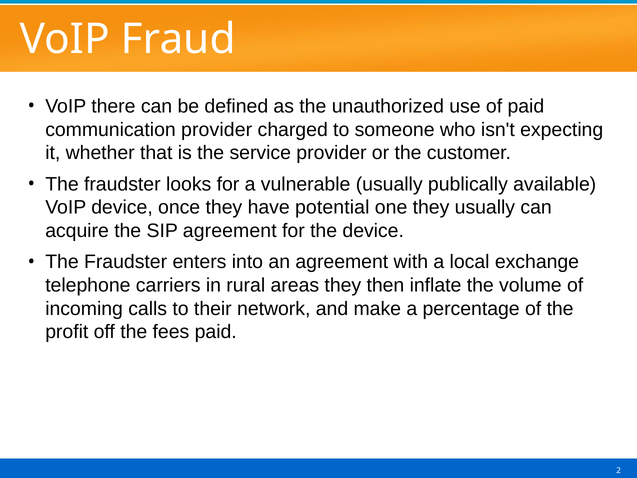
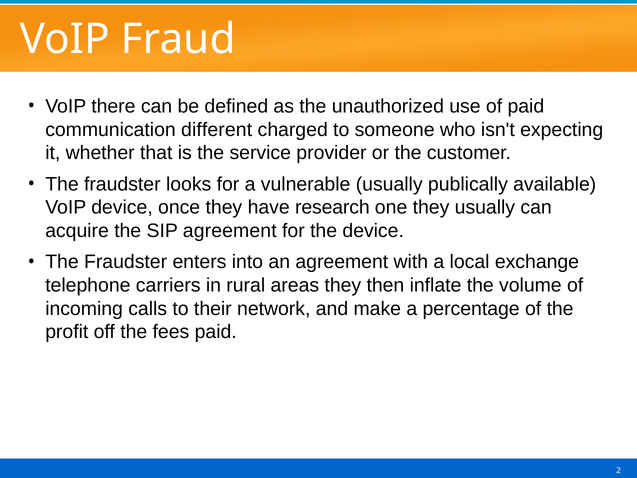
communication provider: provider -> different
potential: potential -> research
